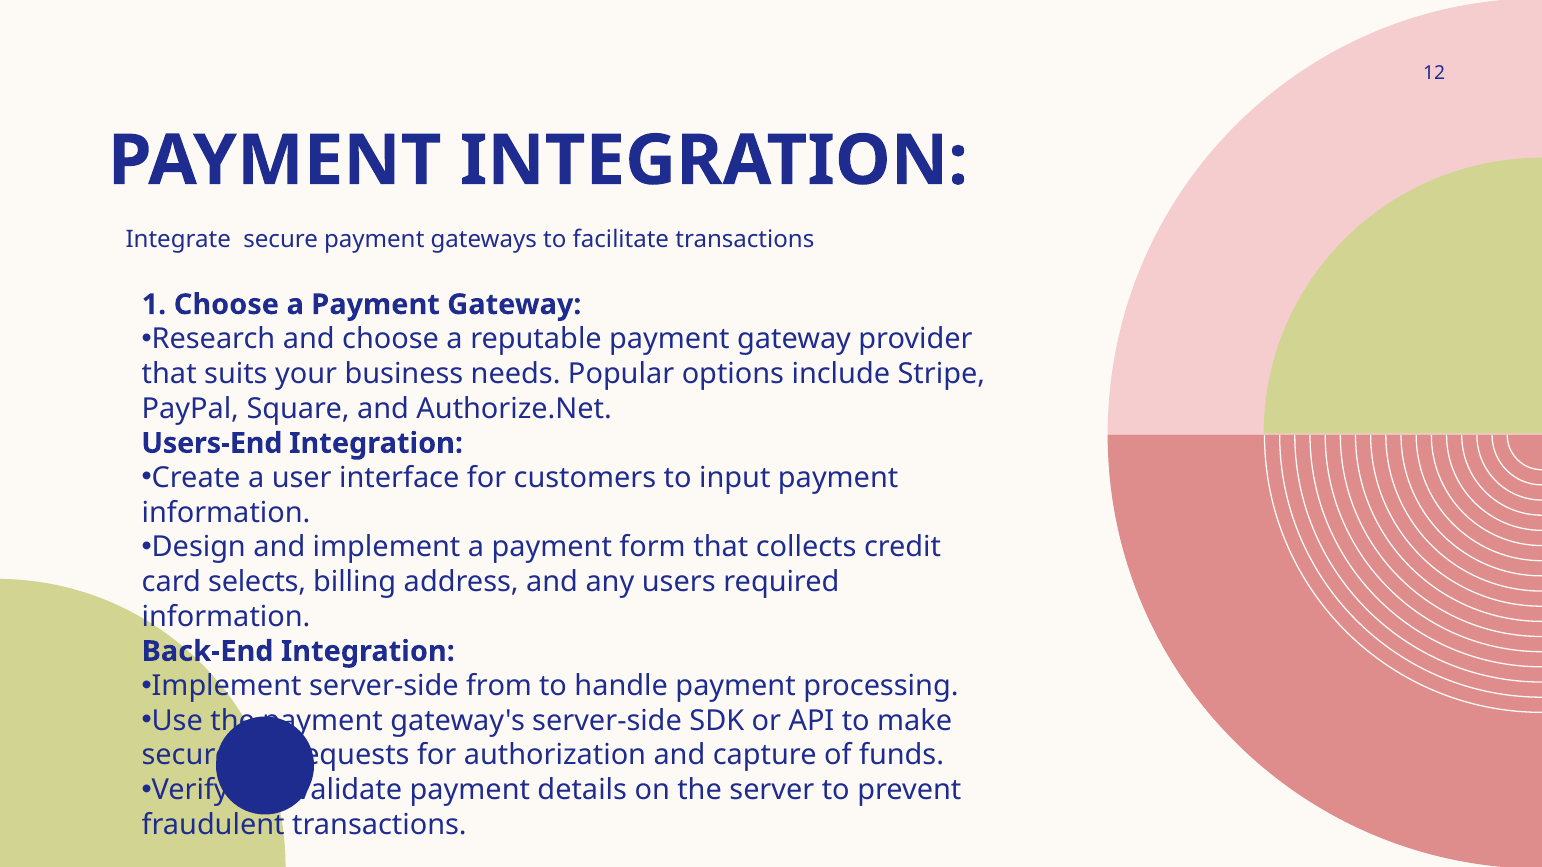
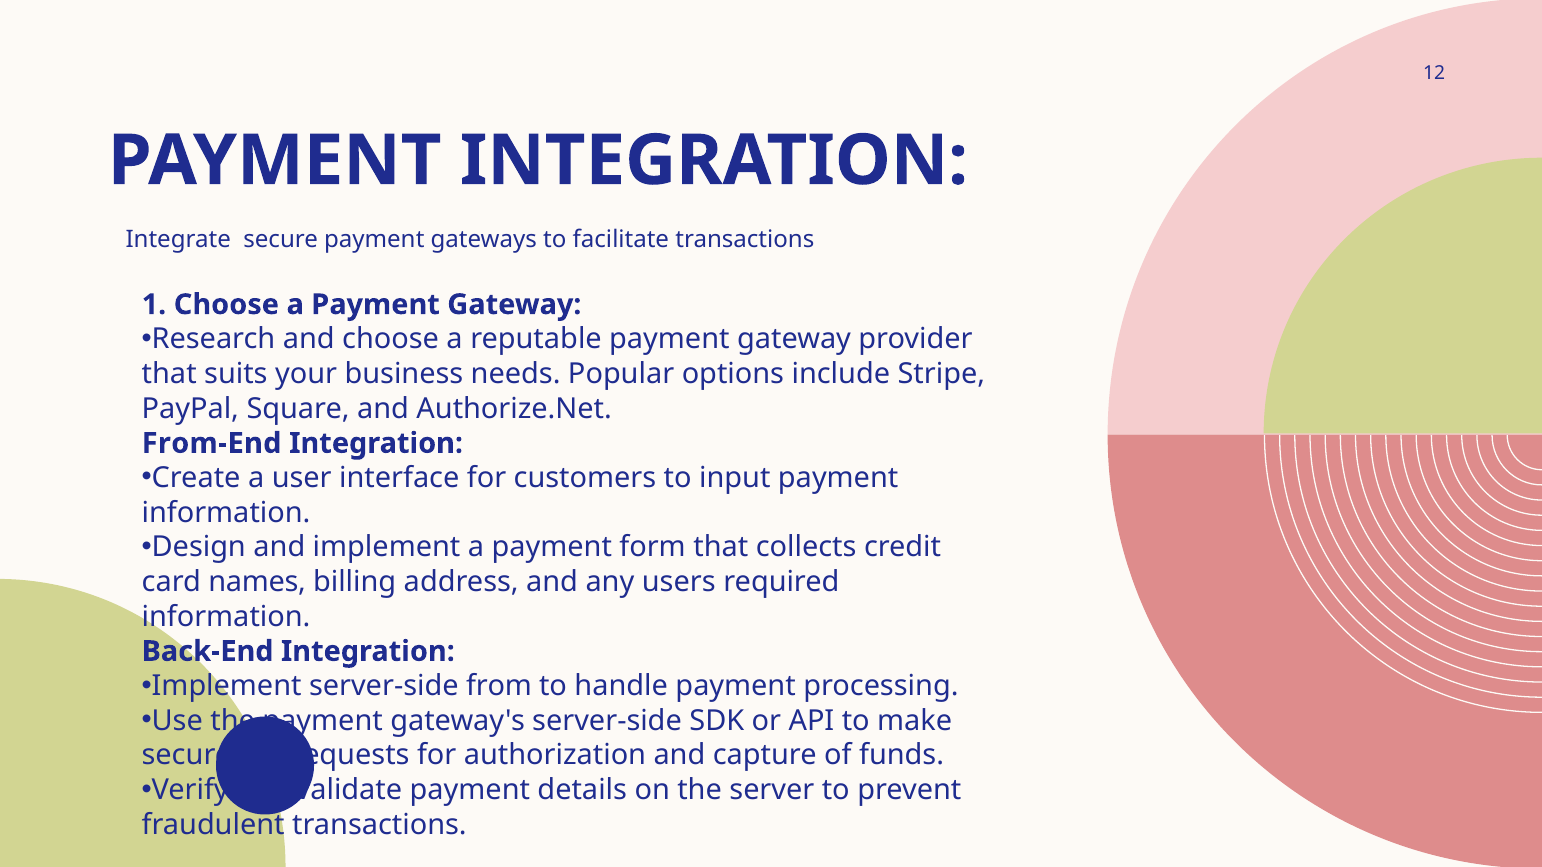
Users-End: Users-End -> From-End
selects: selects -> names
